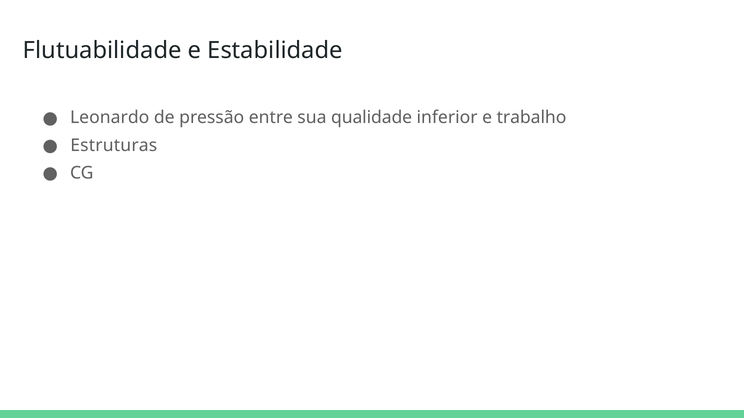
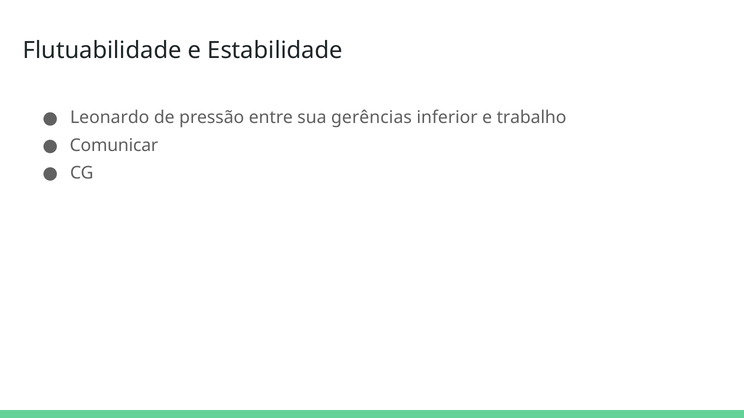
qualidade: qualidade -> gerências
Estruturas: Estruturas -> Comunicar
